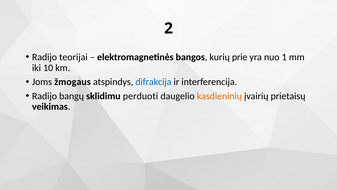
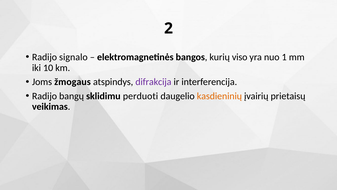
teorijai: teorijai -> signalo
prie: prie -> viso
difrakcija colour: blue -> purple
